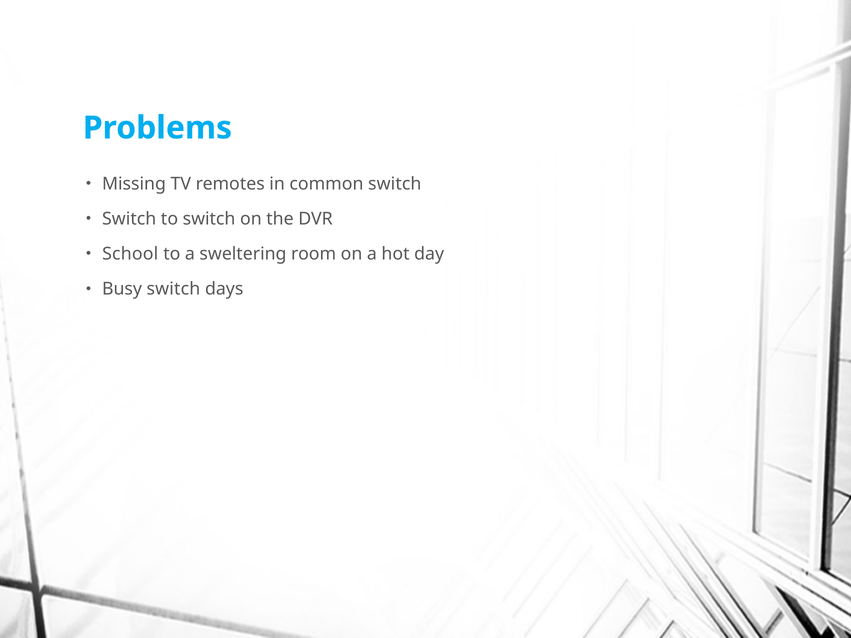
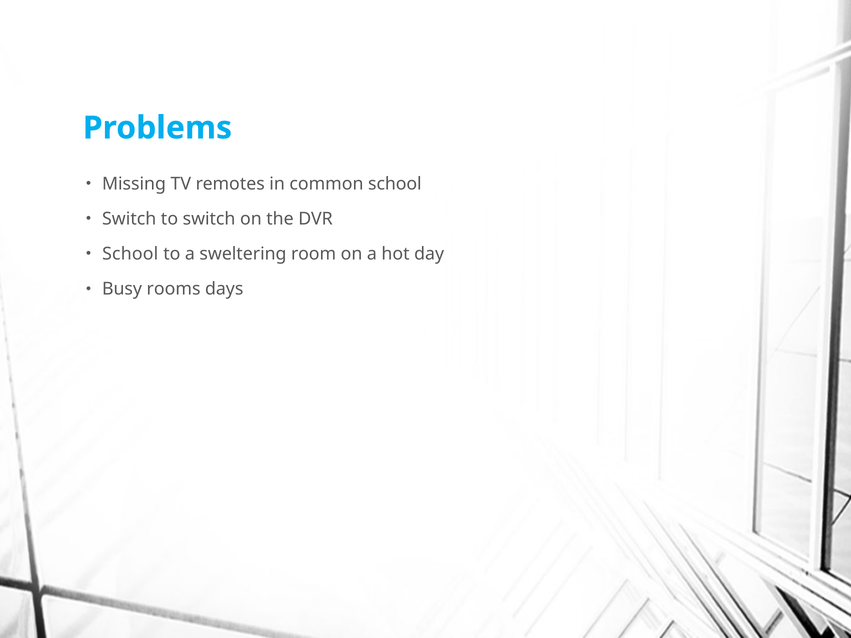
common switch: switch -> school
Busy switch: switch -> rooms
